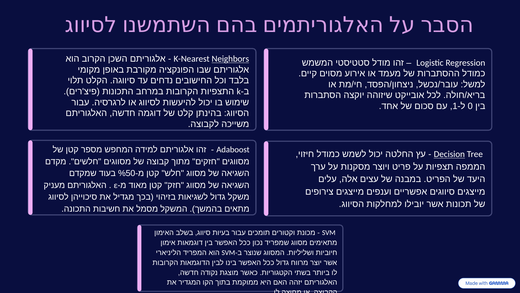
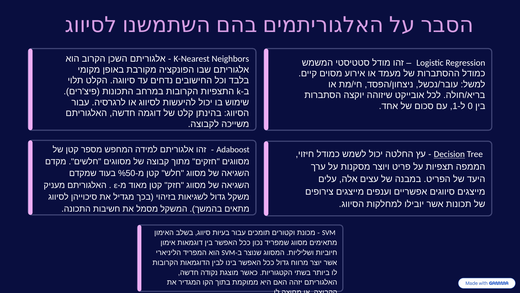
Neighbors underline: present -> none
